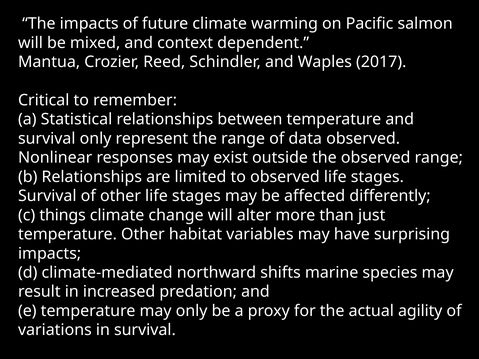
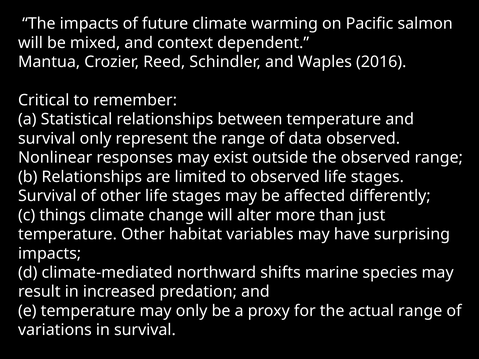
2017: 2017 -> 2016
actual agility: agility -> range
